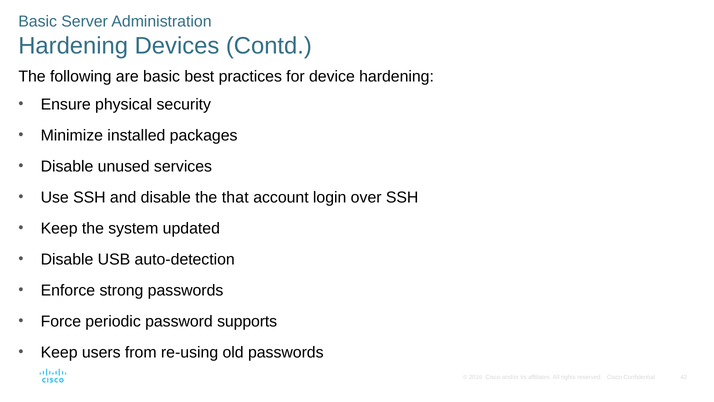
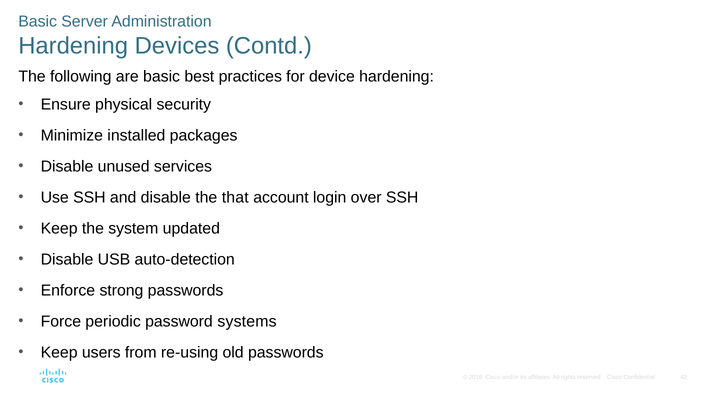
supports: supports -> systems
